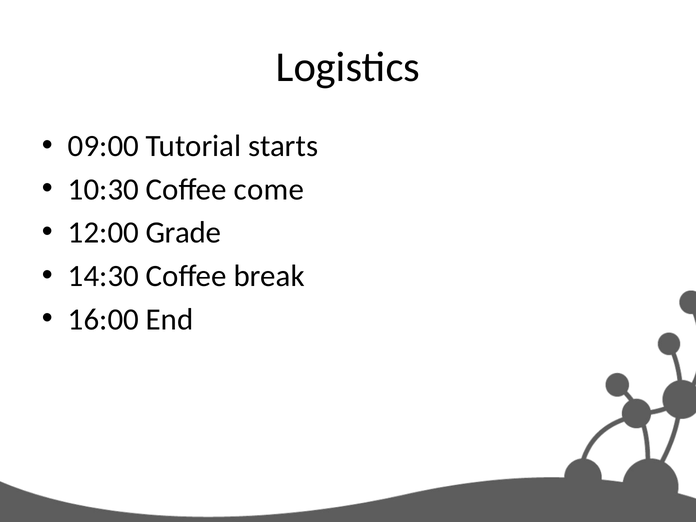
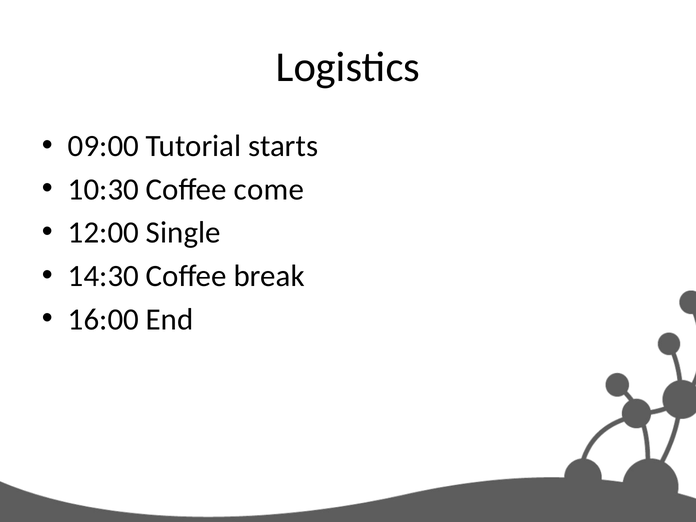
Grade: Grade -> Single
